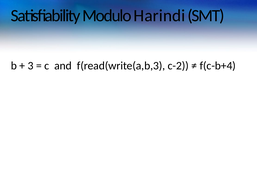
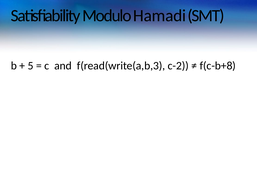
Harindi: Harindi -> Hamadi
3: 3 -> 5
f(c-b+4: f(c-b+4 -> f(c-b+8
